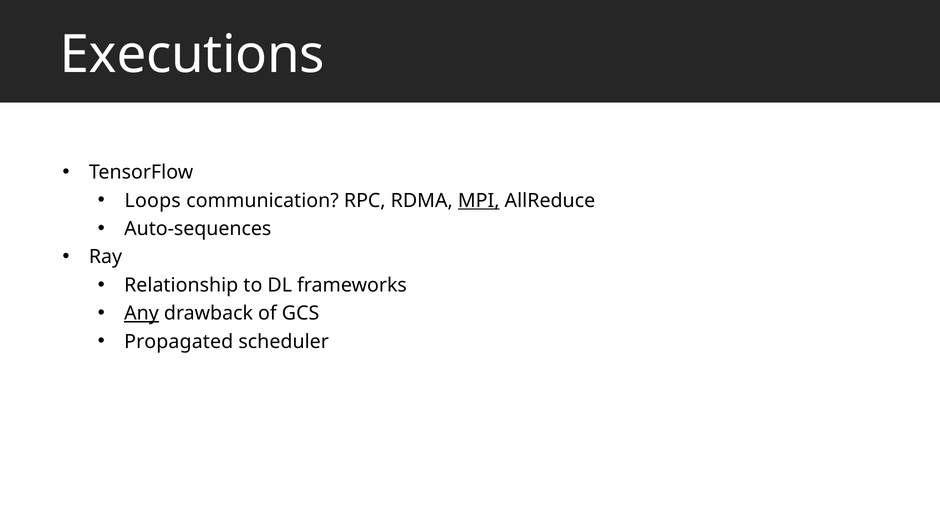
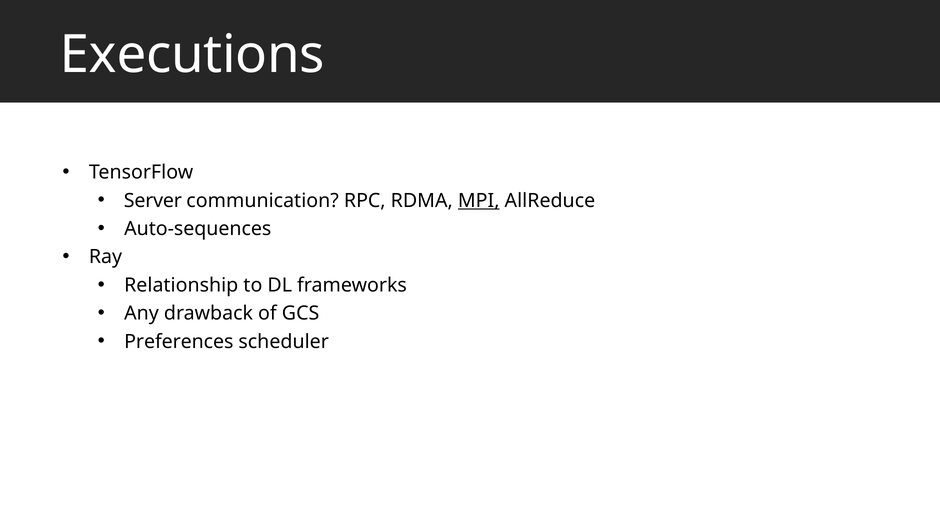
Loops: Loops -> Server
Any underline: present -> none
Propagated: Propagated -> Preferences
